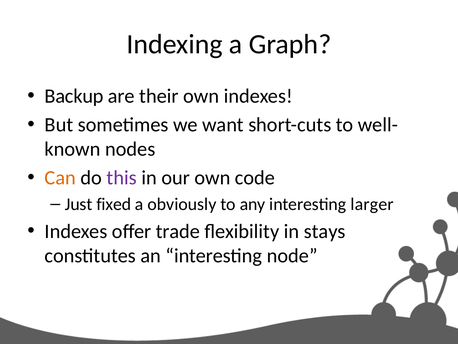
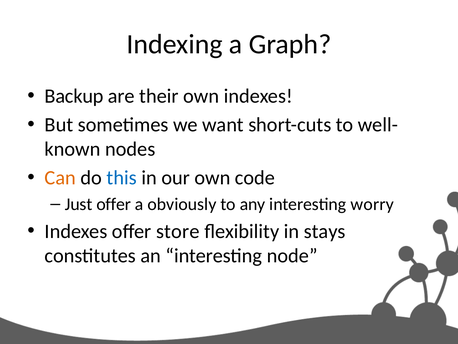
this colour: purple -> blue
Just fixed: fixed -> offer
larger: larger -> worry
trade: trade -> store
